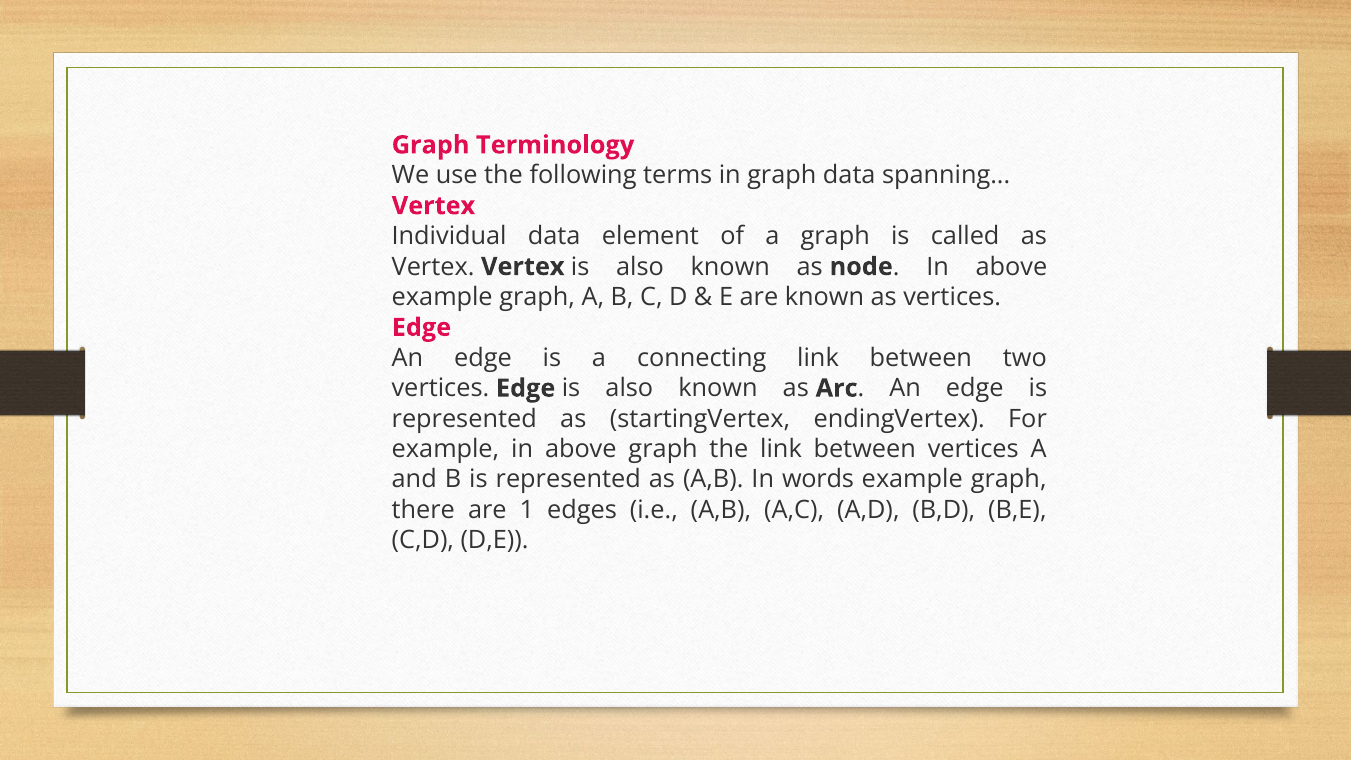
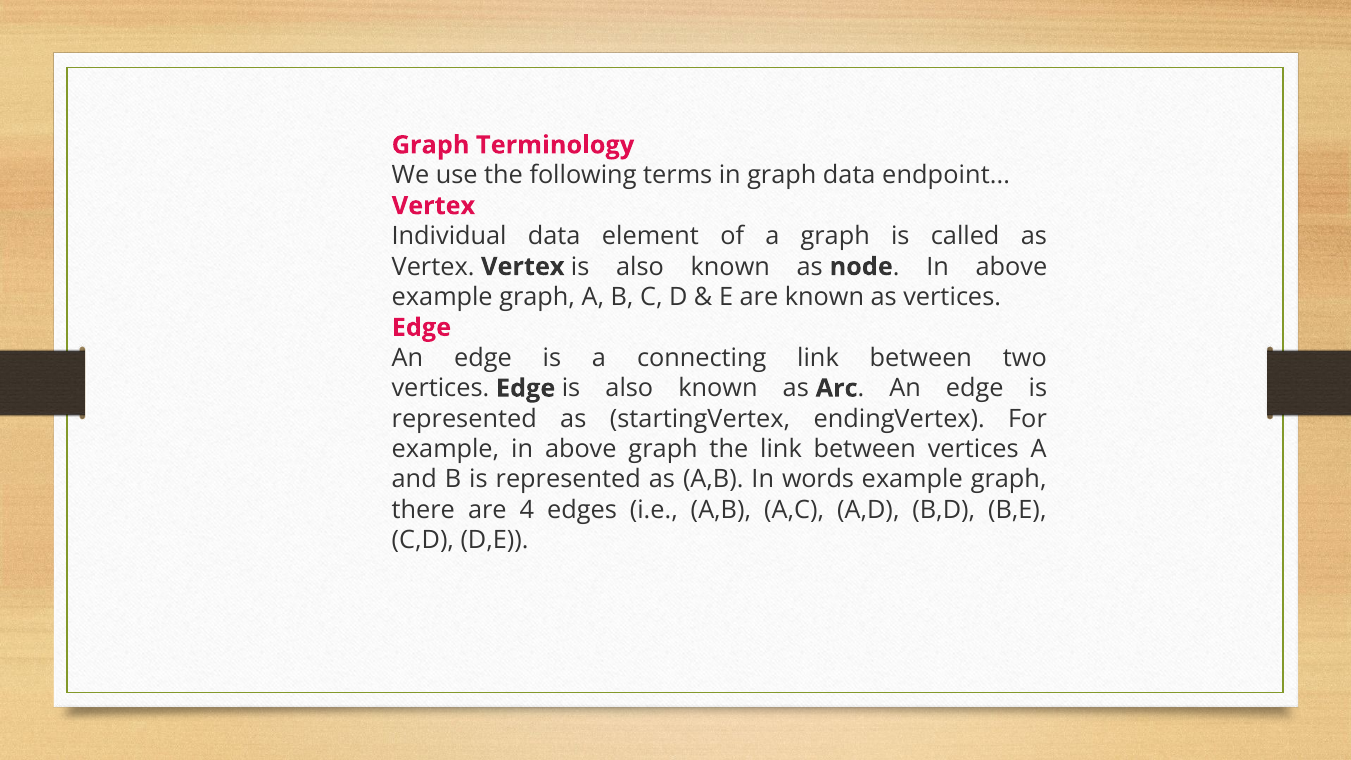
spanning: spanning -> endpoint
1: 1 -> 4
